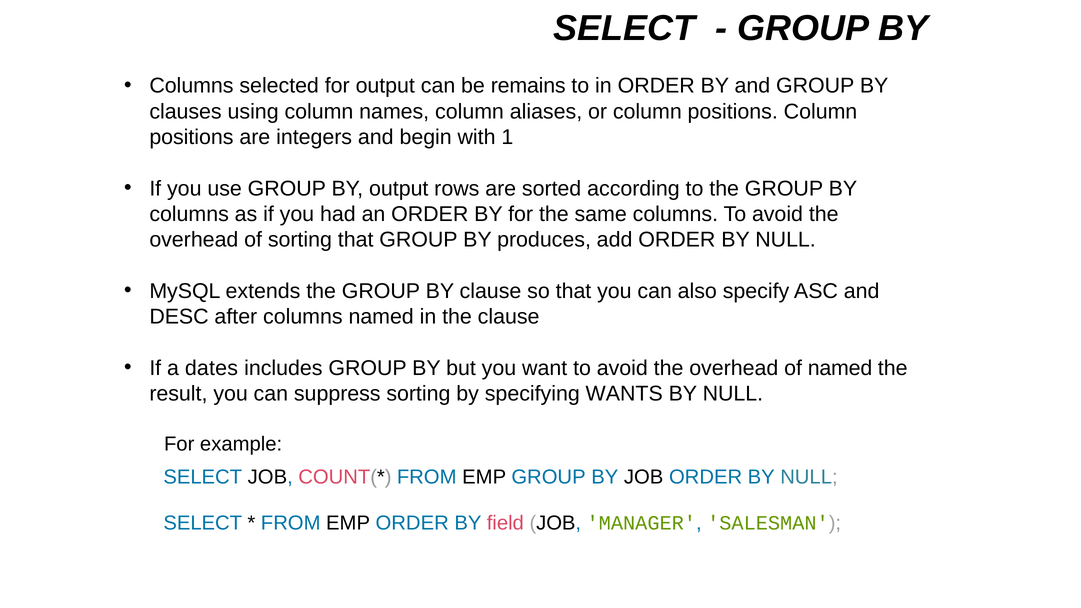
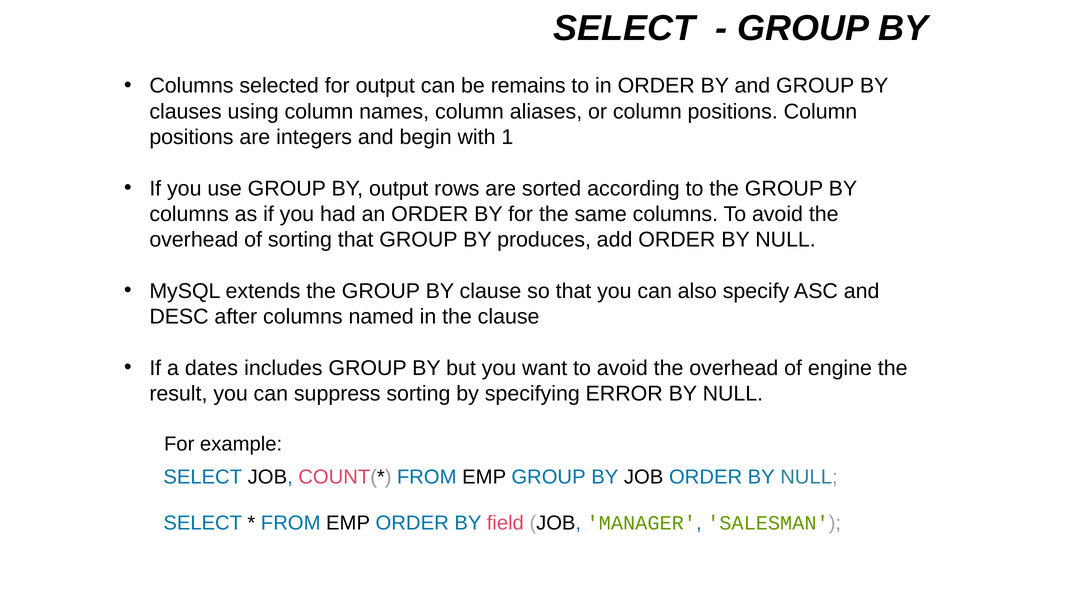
of named: named -> engine
WANTS: WANTS -> ERROR
